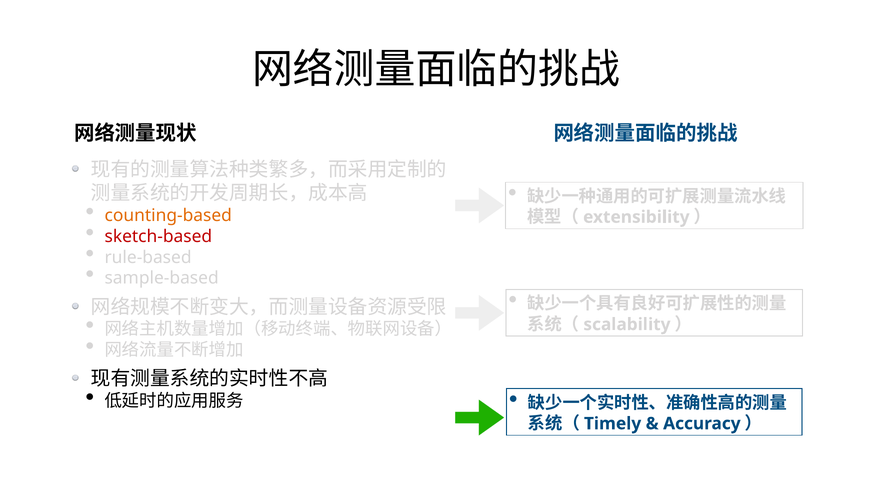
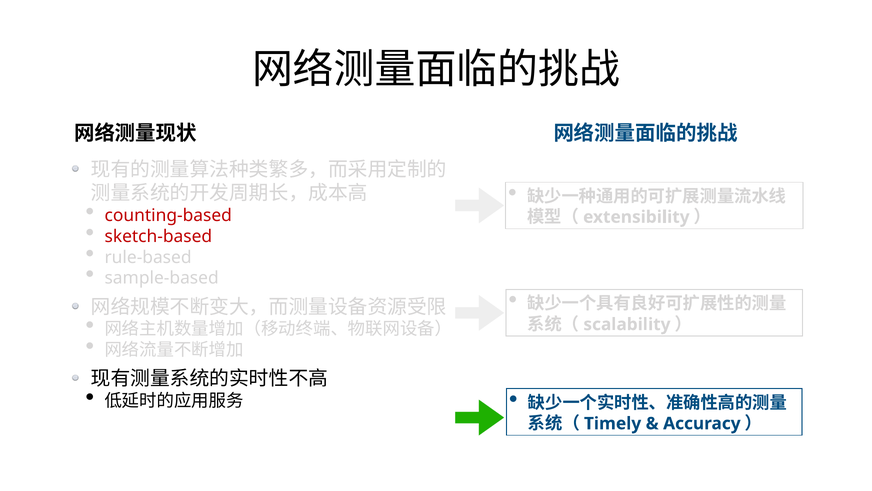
counting-based colour: orange -> red
